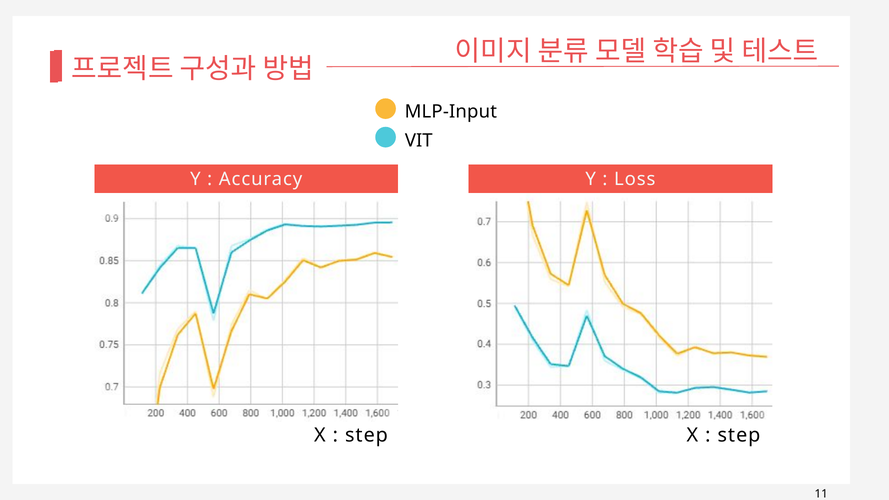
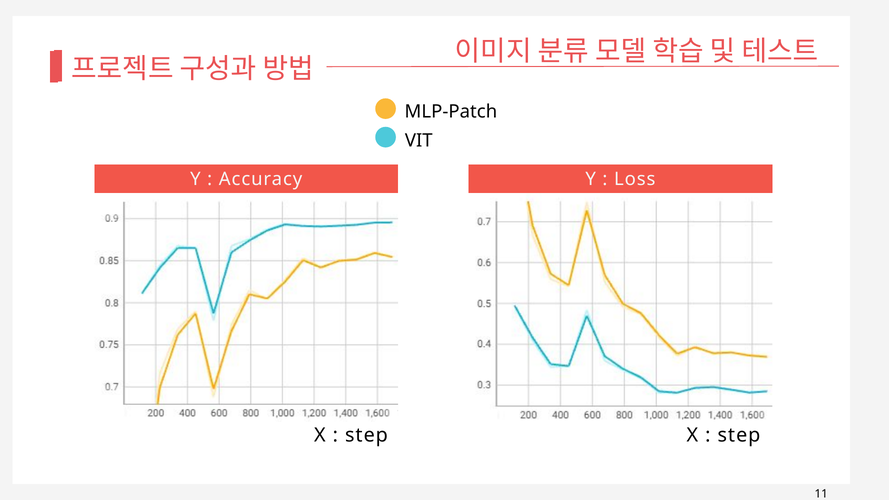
MLP-Input: MLP-Input -> MLP-Patch
